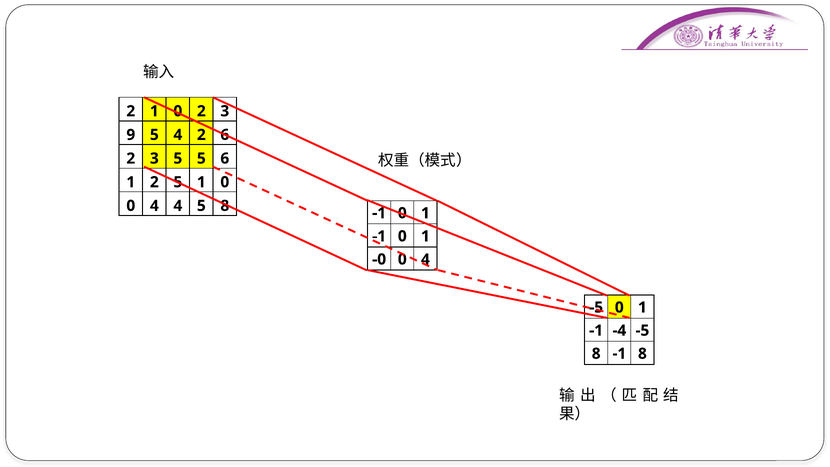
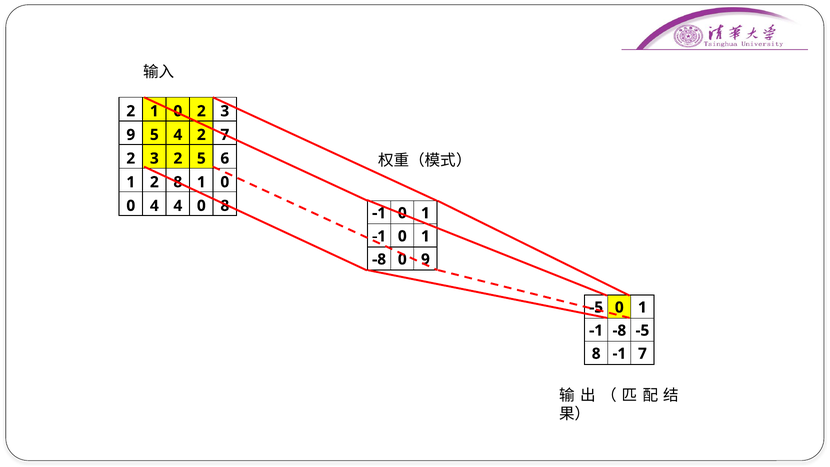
6 at (225, 135): 6 -> 7
3 5: 5 -> 2
2 5: 5 -> 8
4 5: 5 -> 0
-0 at (379, 259): -0 -> -8
4 at (425, 259): 4 -> 9
-1 -4: -4 -> -8
-1 8: 8 -> 7
